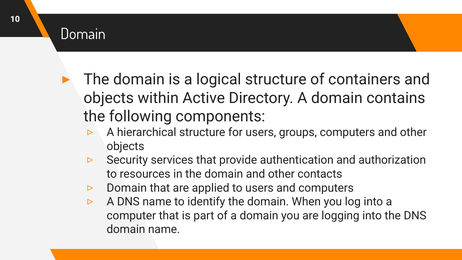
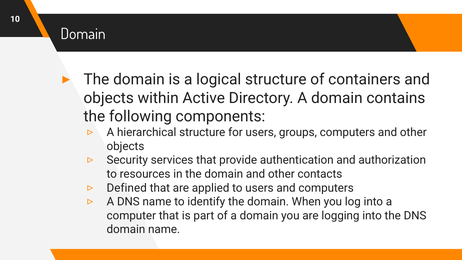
Domain at (127, 188): Domain -> Defined
